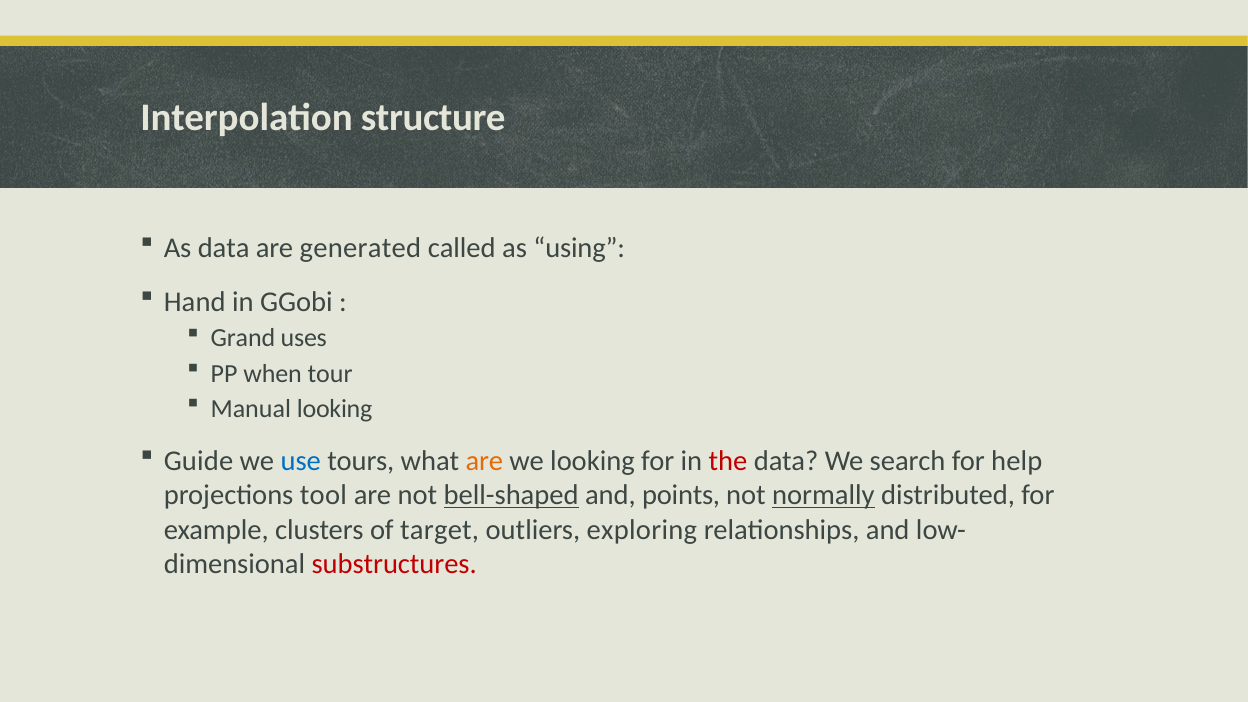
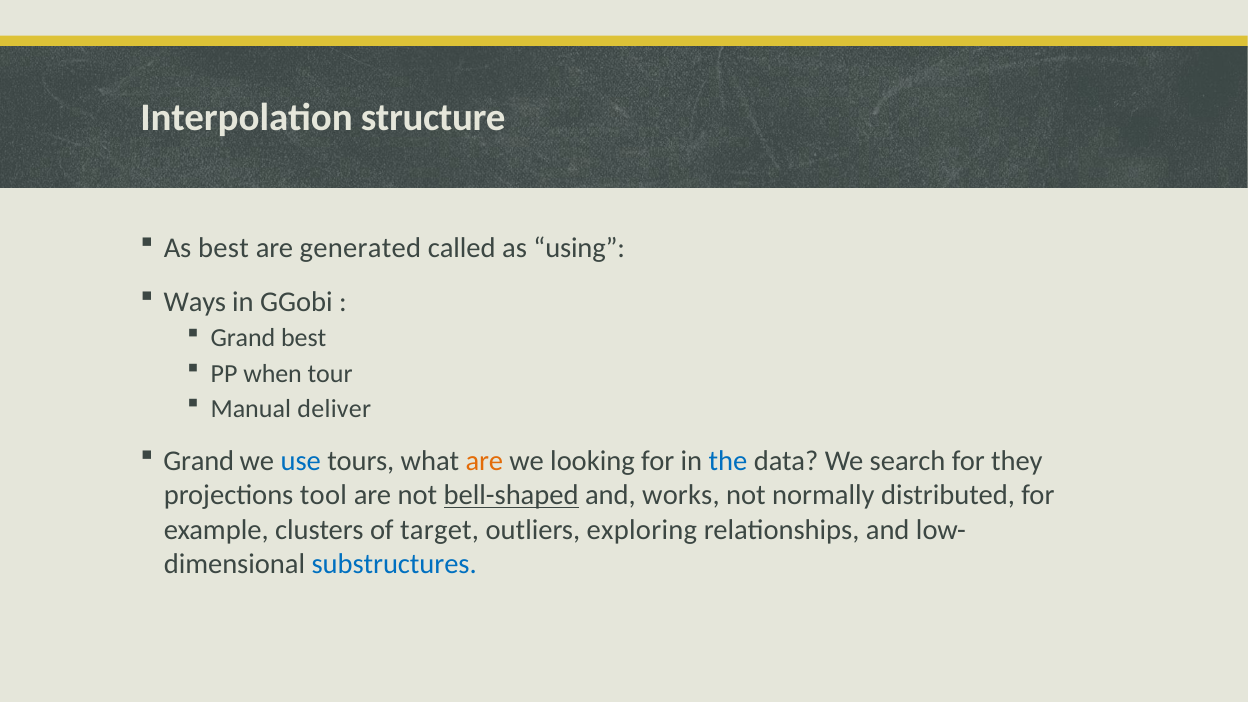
As data: data -> best
Hand: Hand -> Ways
Grand uses: uses -> best
Manual looking: looking -> deliver
Guide at (199, 461): Guide -> Grand
the colour: red -> blue
help: help -> they
points: points -> works
normally underline: present -> none
substructures colour: red -> blue
